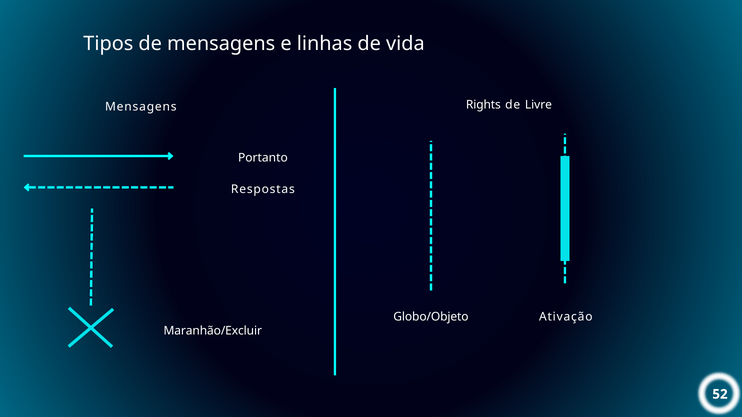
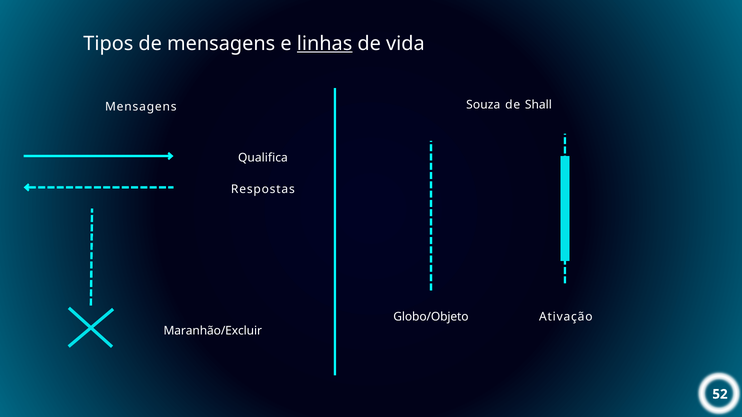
linhas underline: none -> present
Rights: Rights -> Souza
Livre: Livre -> Shall
Portanto: Portanto -> Qualifica
